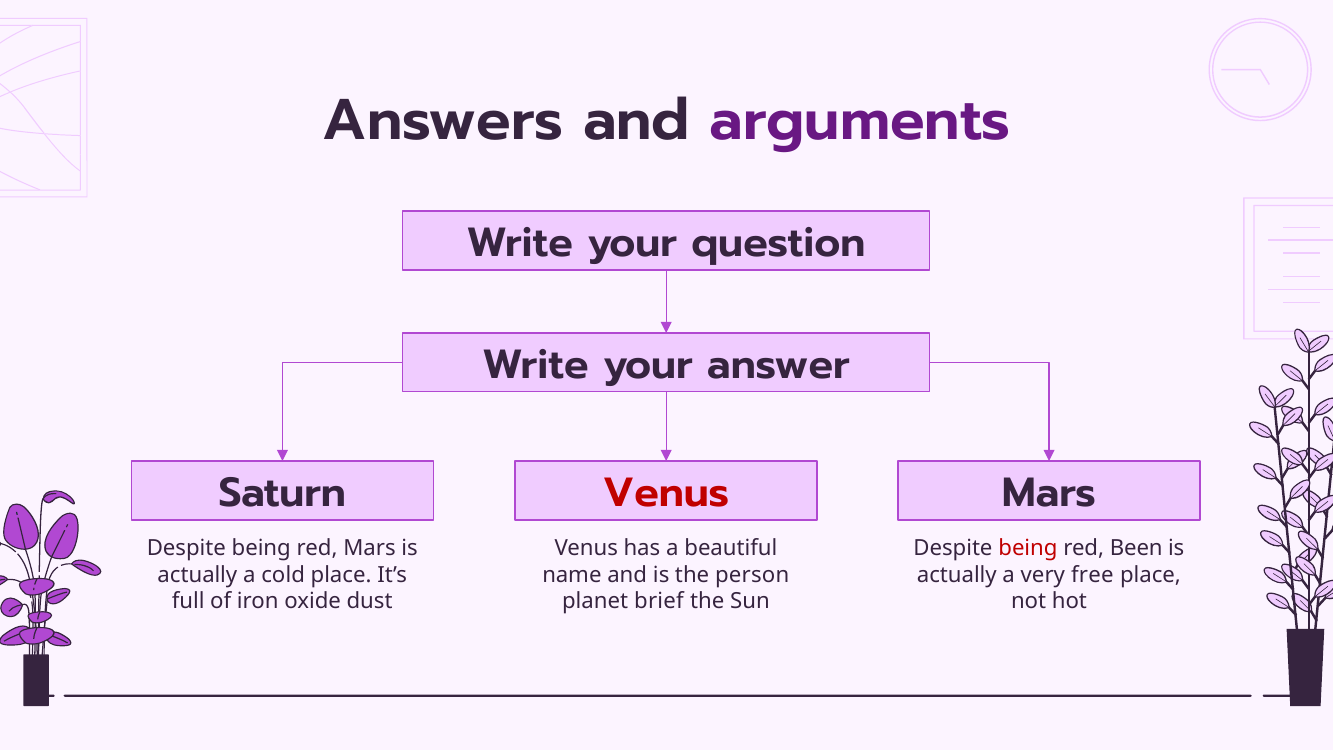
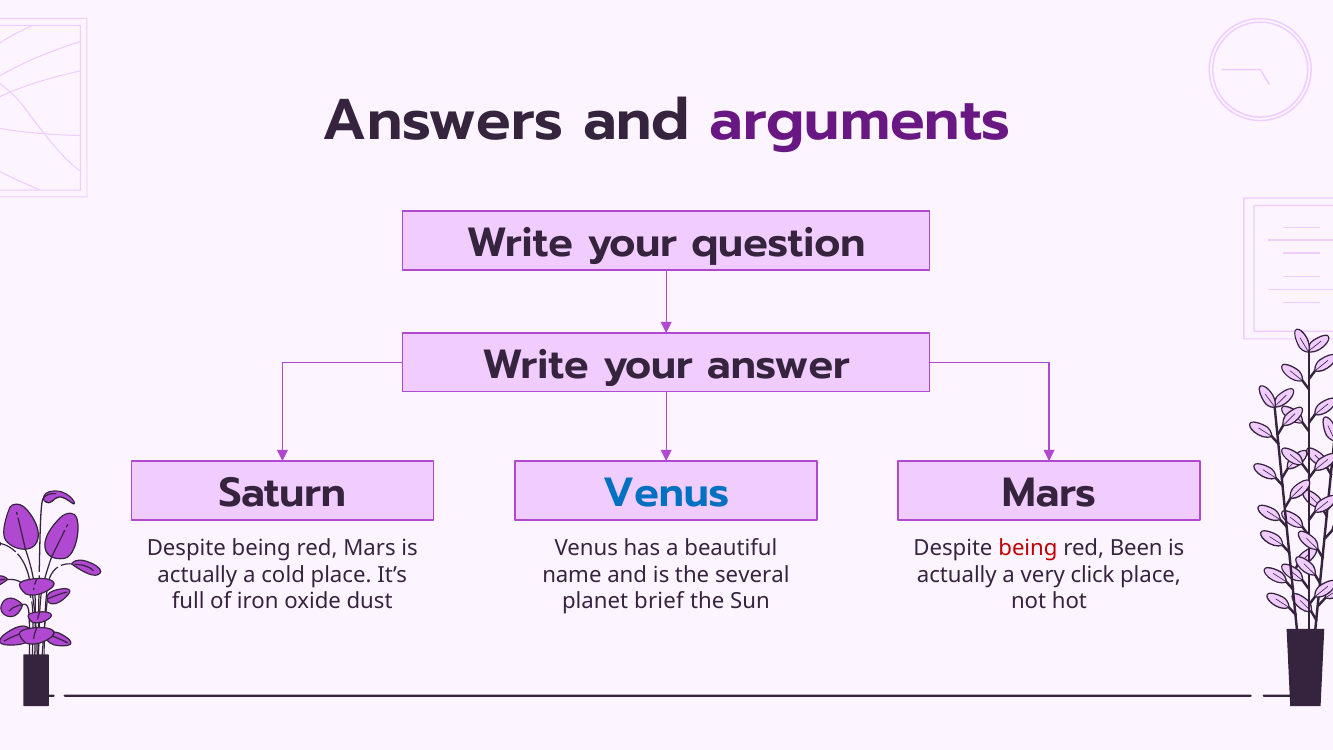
Venus at (666, 493) colour: red -> blue
person: person -> several
free: free -> click
